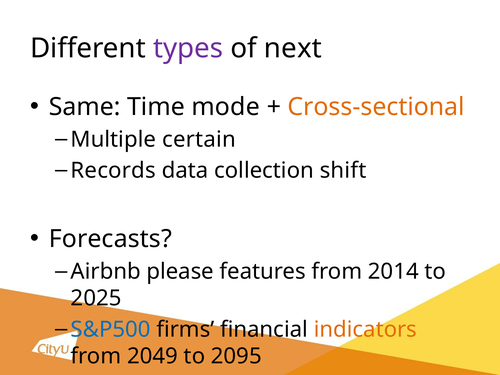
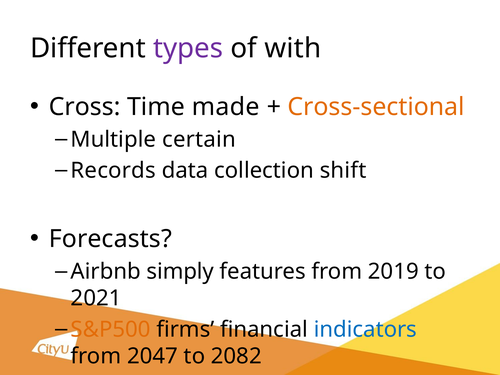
next: next -> with
Same: Same -> Cross
mode: mode -> made
please: please -> simply
2014: 2014 -> 2019
2025: 2025 -> 2021
S&P500 colour: blue -> orange
indicators colour: orange -> blue
2049: 2049 -> 2047
2095: 2095 -> 2082
